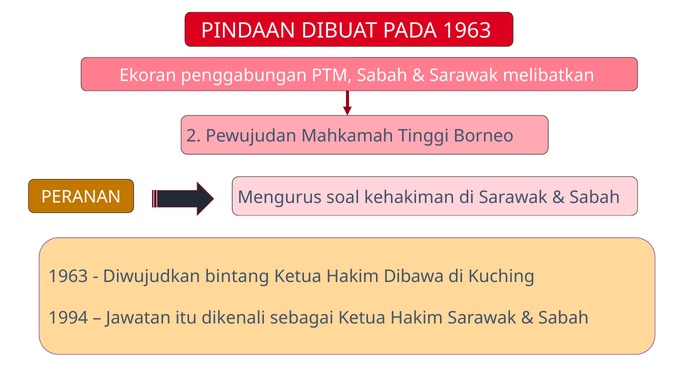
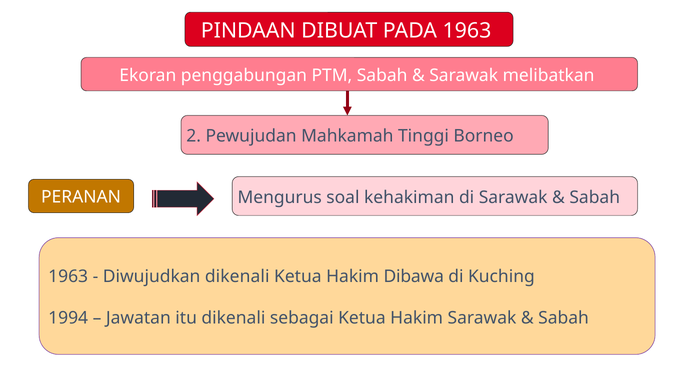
Diwujudkan bintang: bintang -> dikenali
